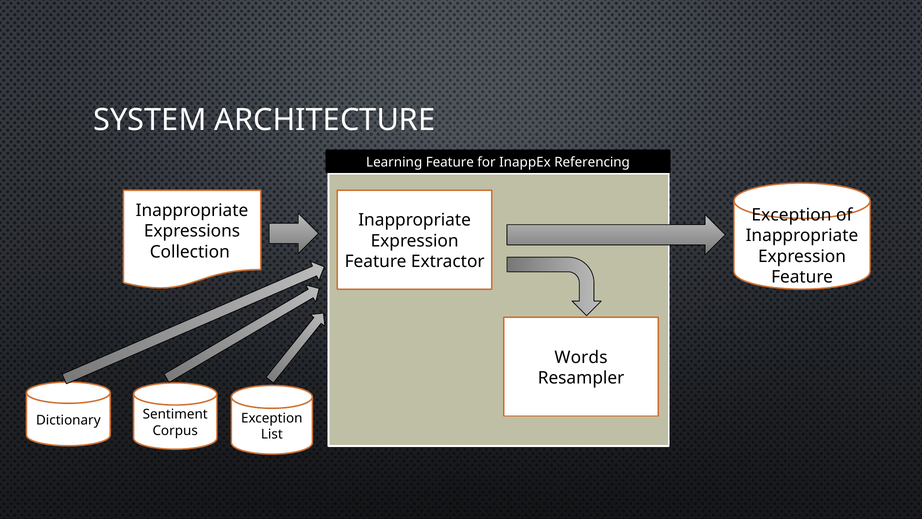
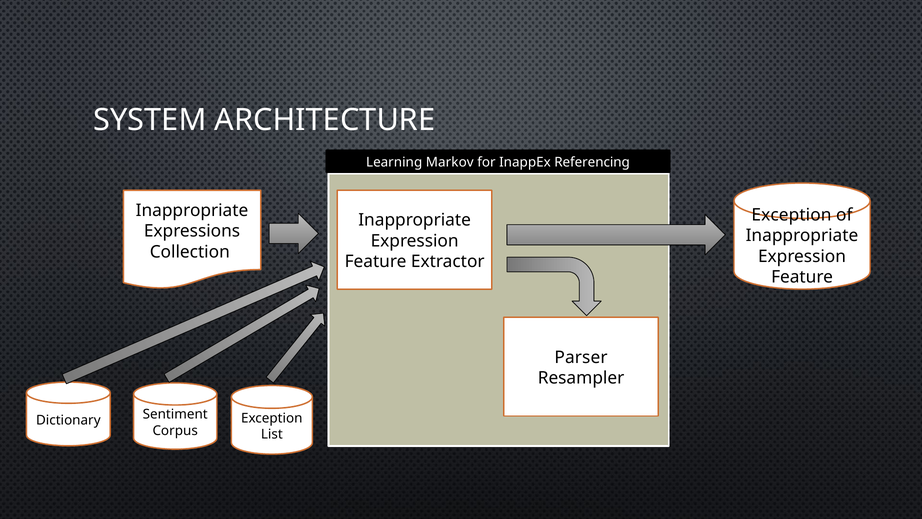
Learning Feature: Feature -> Markov
Words: Words -> Parser
